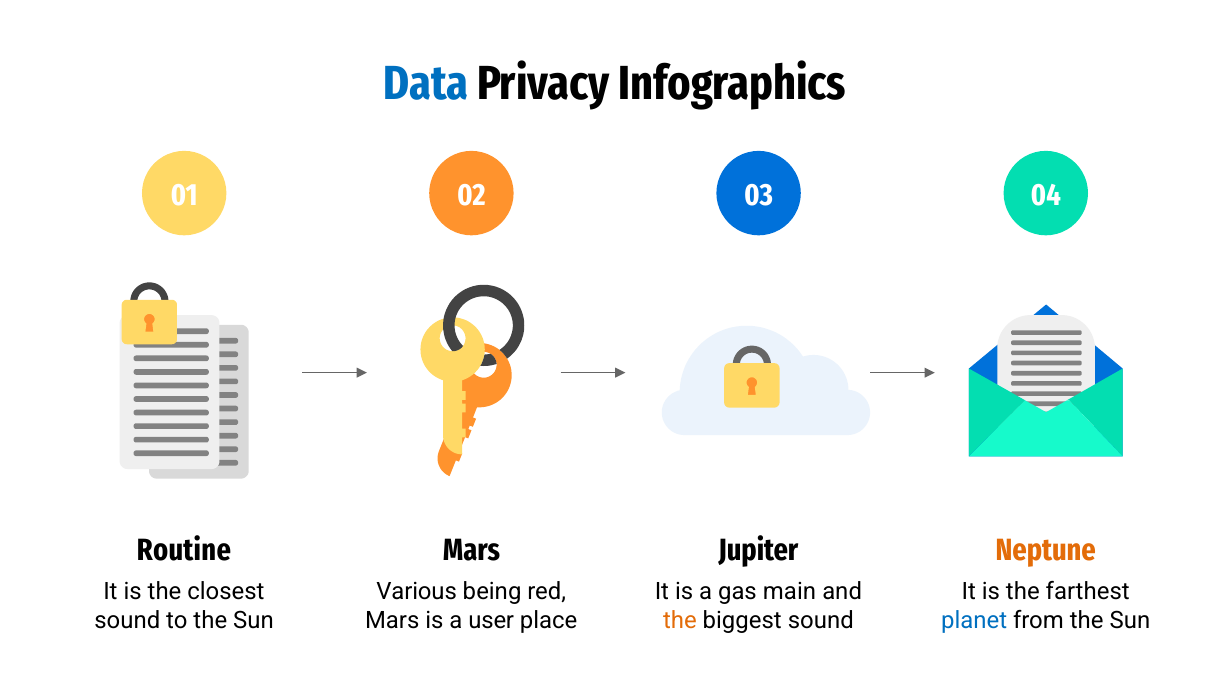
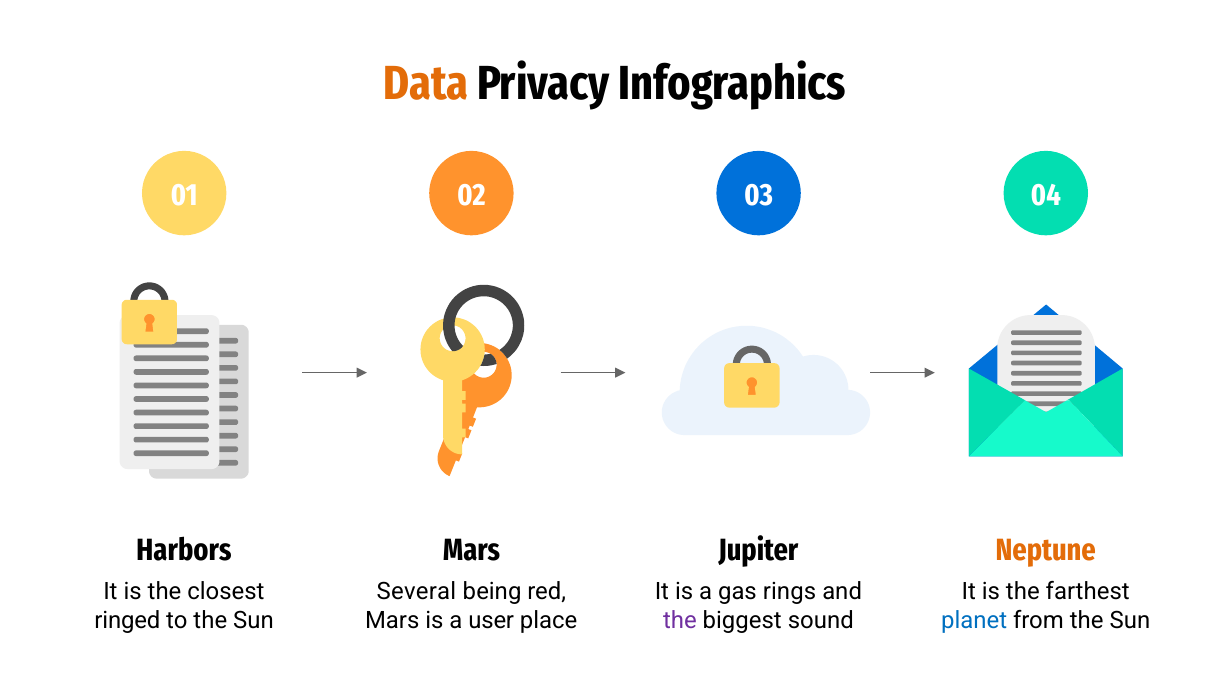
Data colour: blue -> orange
Routine: Routine -> Harbors
Various: Various -> Several
main: main -> rings
sound at (127, 620): sound -> ringed
the at (680, 620) colour: orange -> purple
